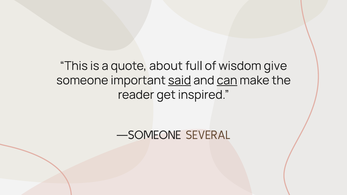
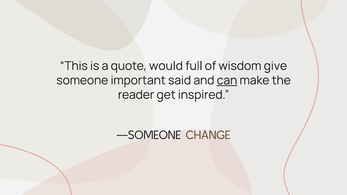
about: about -> would
said underline: present -> none
SEVERAL: SEVERAL -> CHANGE
